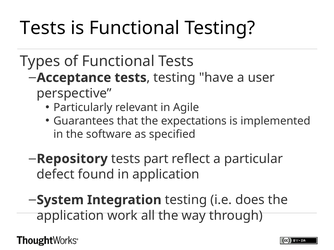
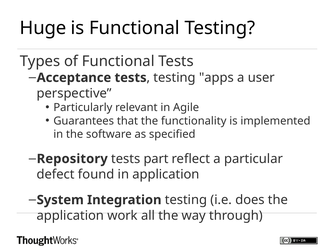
Tests at (43, 28): Tests -> Huge
have: have -> apps
expectations: expectations -> functionality
